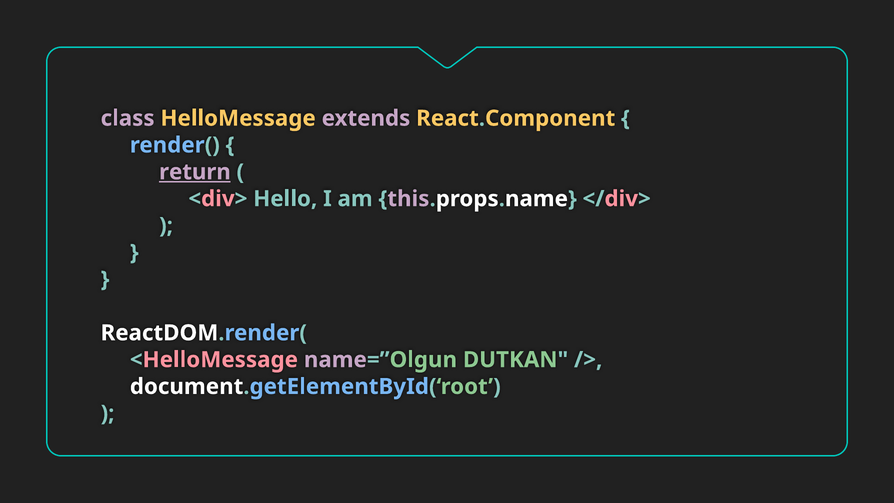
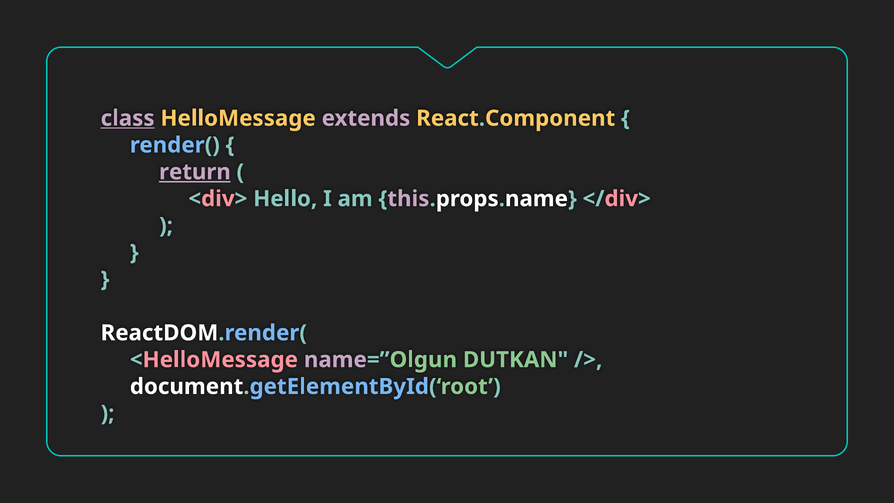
class underline: none -> present
